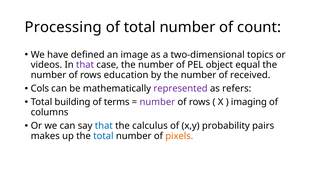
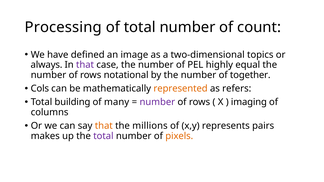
videos: videos -> always
object: object -> highly
education: education -> notational
received: received -> together
represented colour: purple -> orange
terms: terms -> many
that at (104, 126) colour: blue -> orange
calculus: calculus -> millions
probability: probability -> represents
total at (103, 136) colour: blue -> purple
